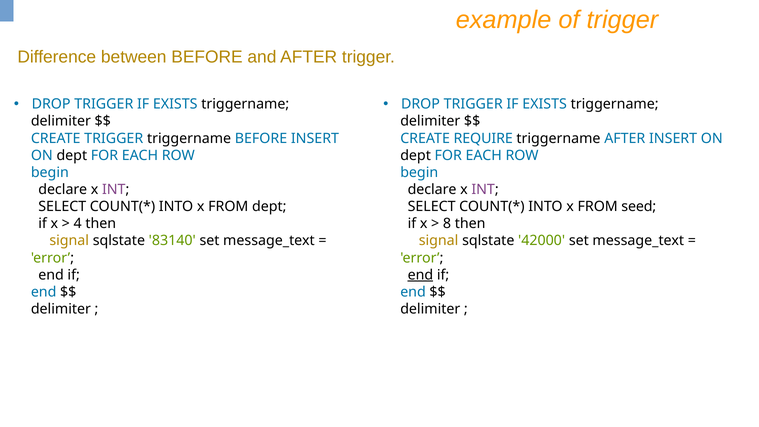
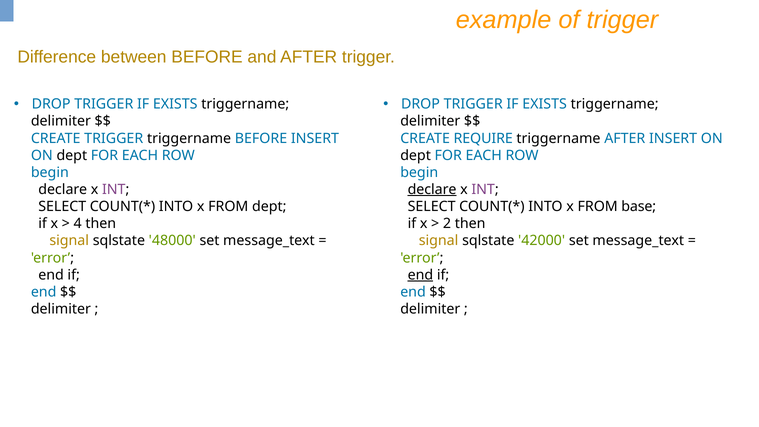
declare at (432, 190) underline: none -> present
seed: seed -> base
8: 8 -> 2
83140: 83140 -> 48000
